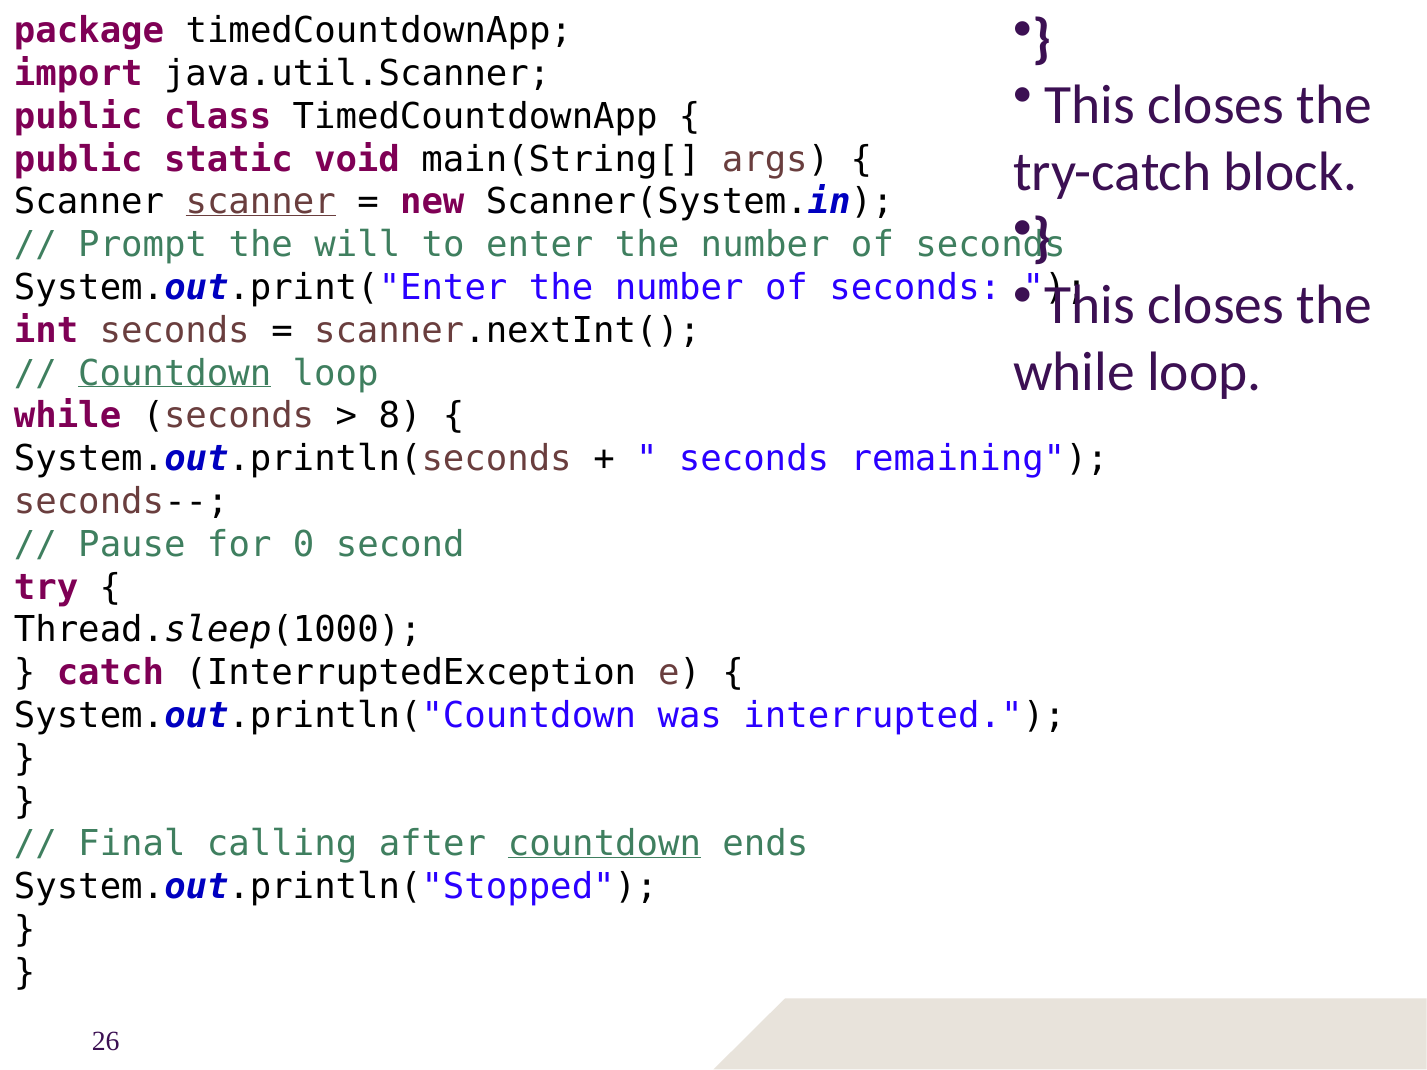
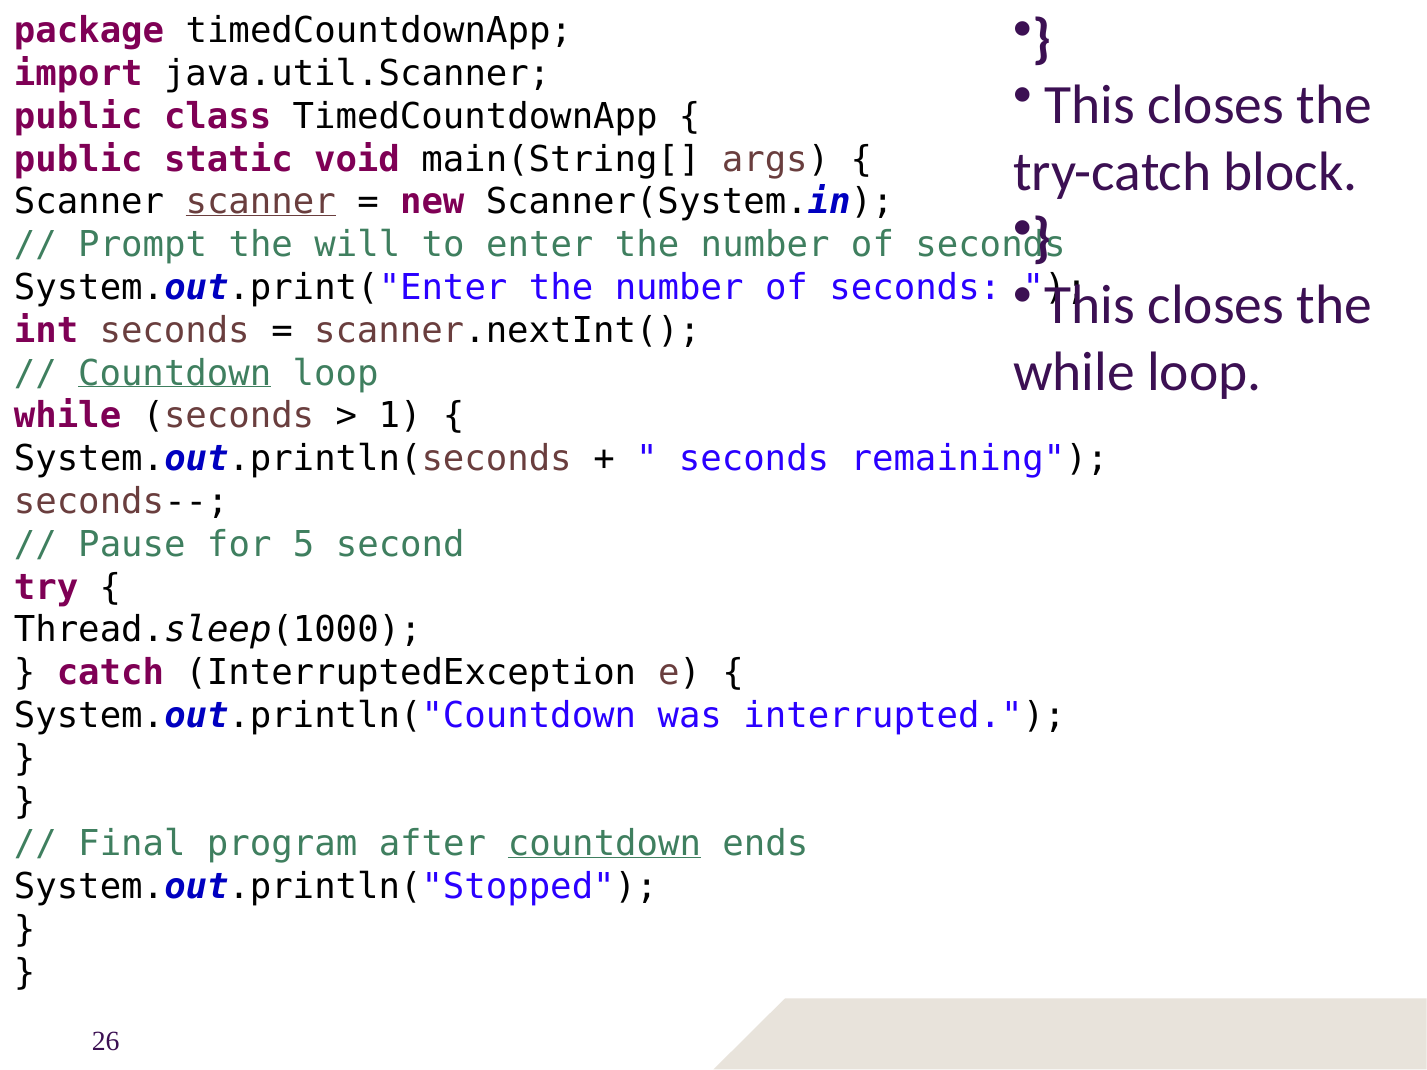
8: 8 -> 1
0: 0 -> 5
calling: calling -> program
